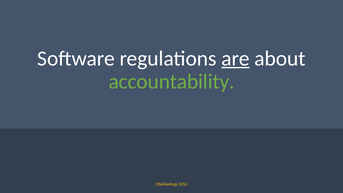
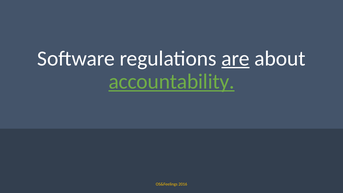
accountability underline: none -> present
